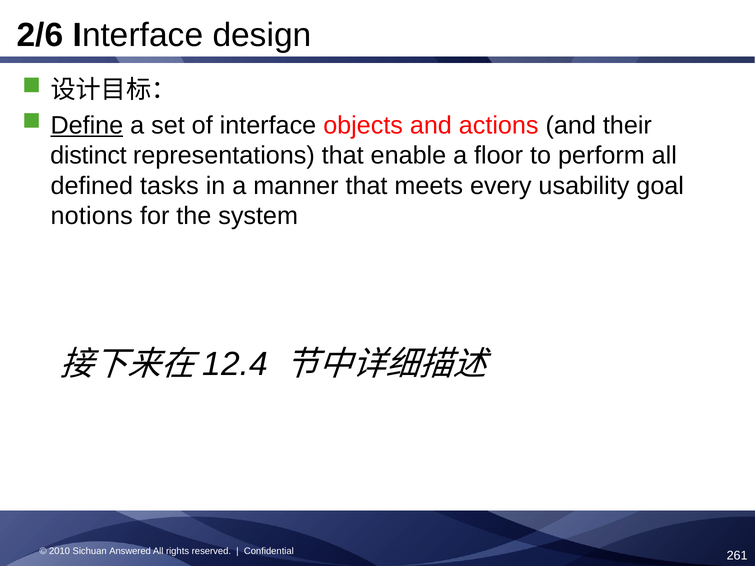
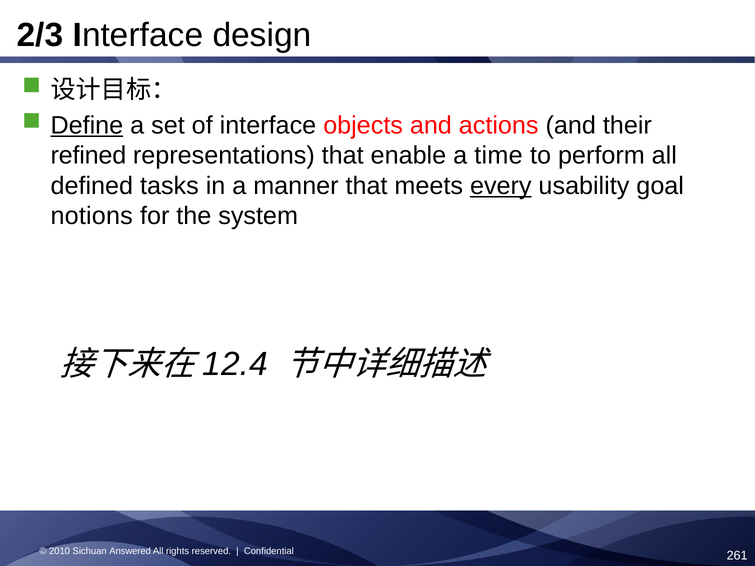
2/6: 2/6 -> 2/3
distinct: distinct -> refined
floor: floor -> time
every underline: none -> present
